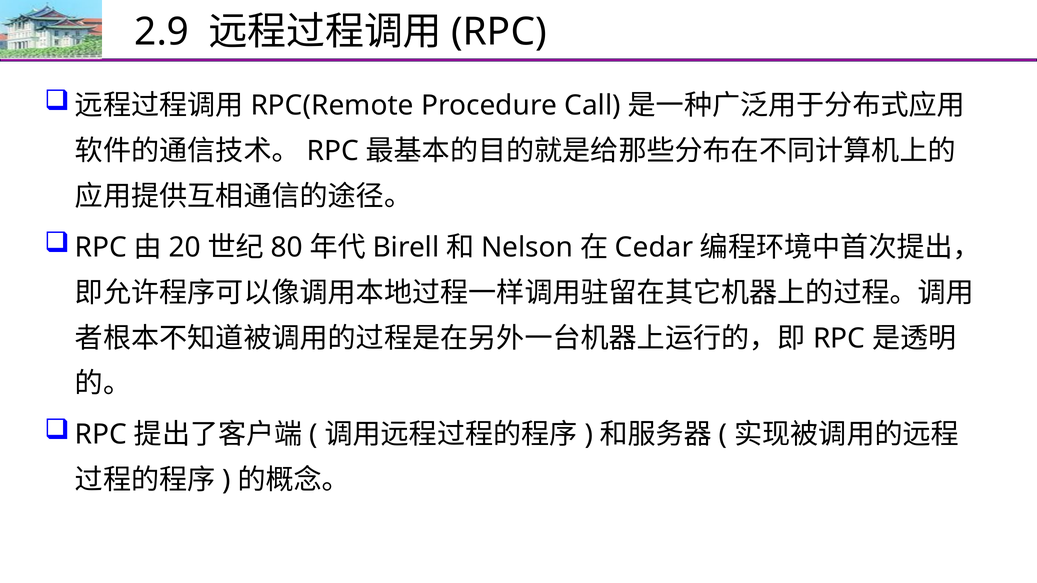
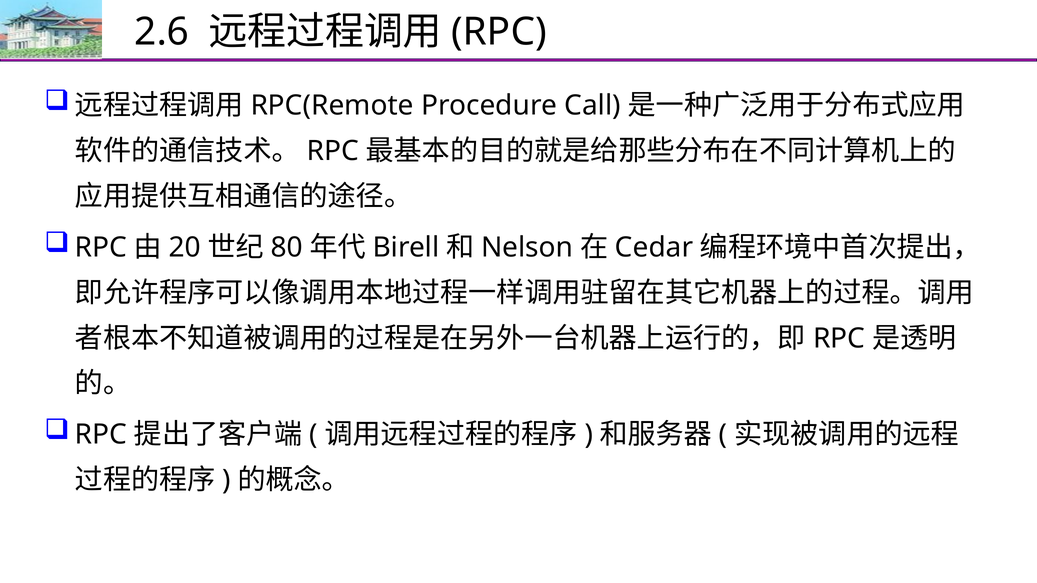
2.9: 2.9 -> 2.6
